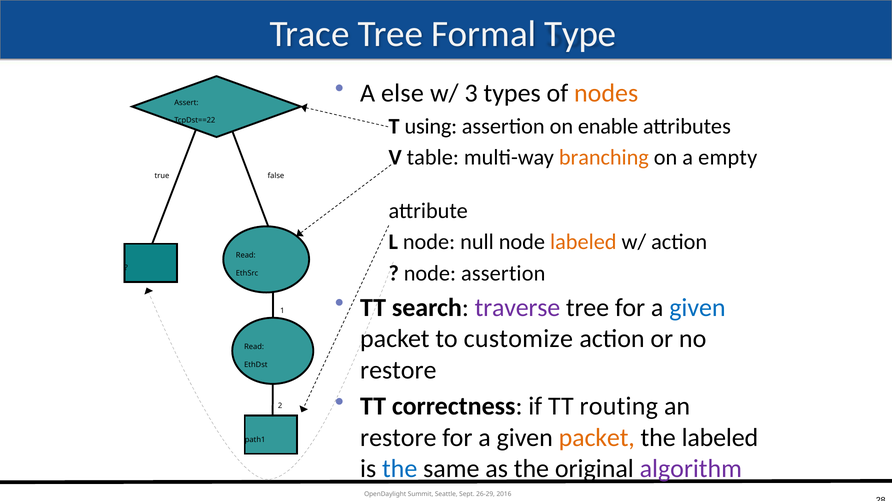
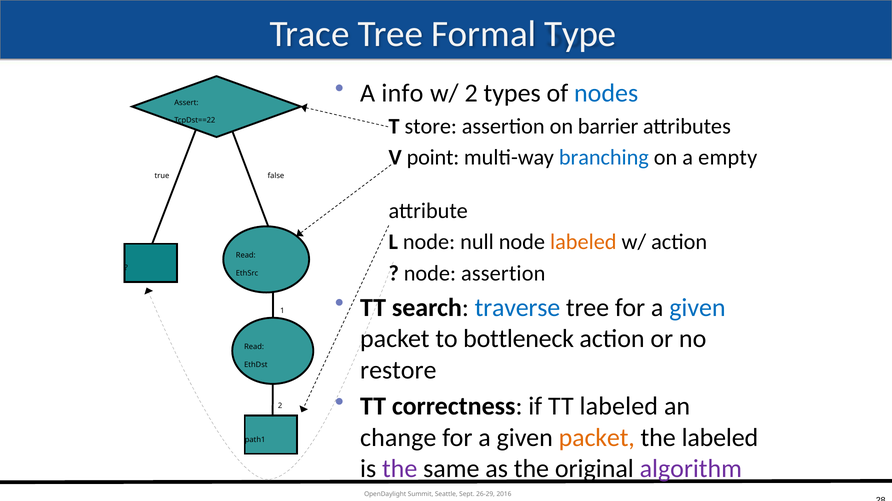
else: else -> info
w/ 3: 3 -> 2
nodes colour: orange -> blue
using: using -> store
enable: enable -> barrier
table: table -> point
branching colour: orange -> blue
traverse colour: purple -> blue
customize: customize -> bottleneck
TT routing: routing -> labeled
restore at (398, 438): restore -> change
the at (400, 469) colour: blue -> purple
